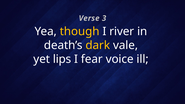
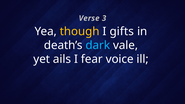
river: river -> gifts
dark colour: yellow -> light blue
lips: lips -> ails
